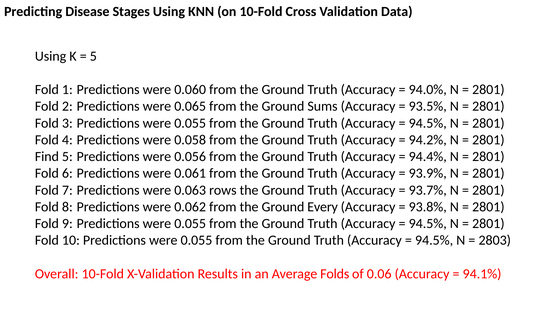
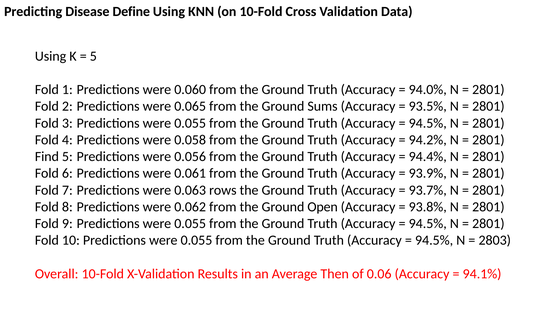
Stages: Stages -> Define
Every: Every -> Open
Folds: Folds -> Then
